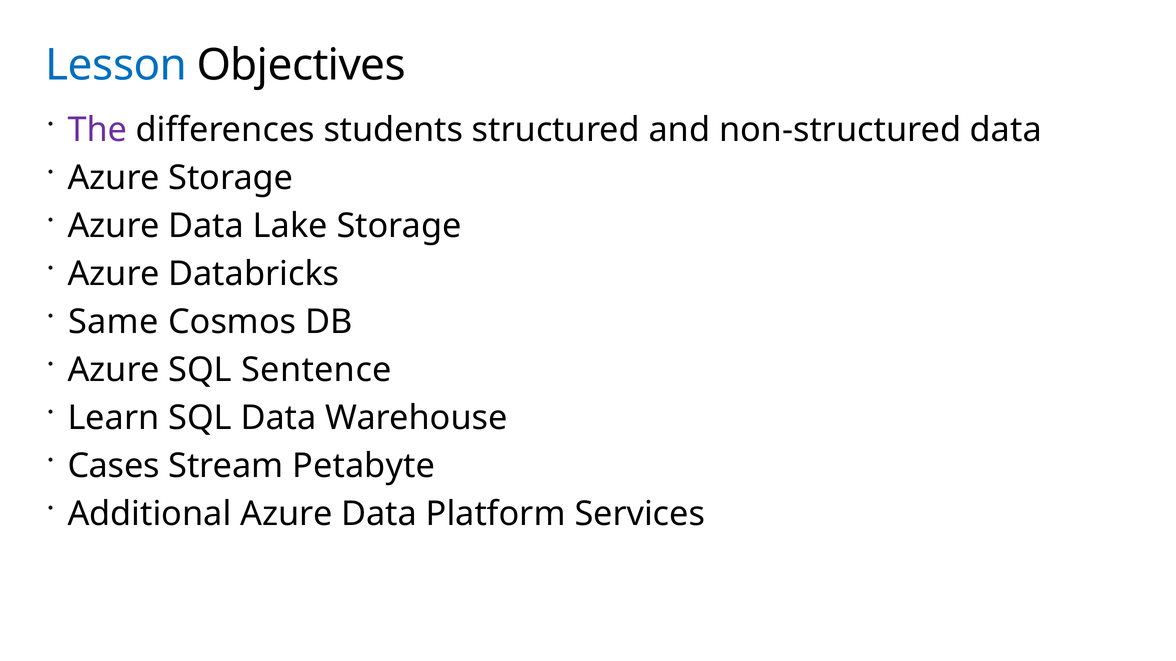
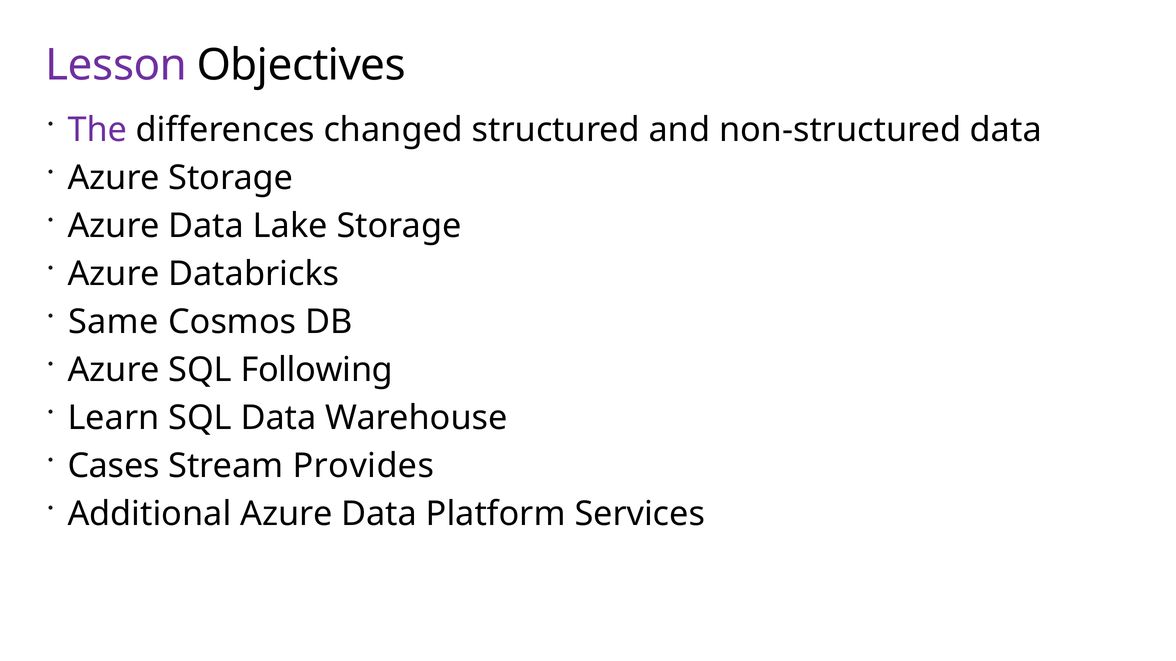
Lesson colour: blue -> purple
students: students -> changed
Sentence: Sentence -> Following
Petabyte: Petabyte -> Provides
